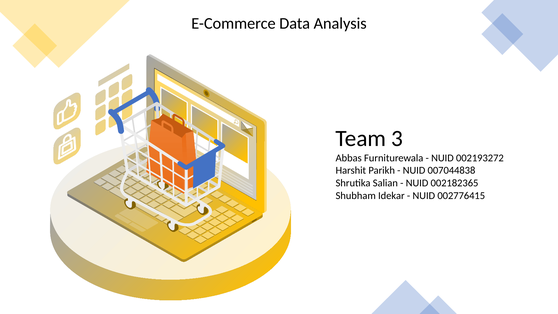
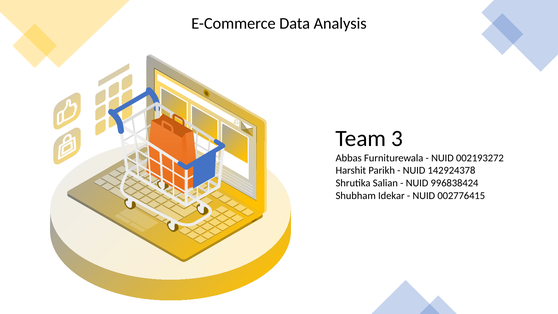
007044838: 007044838 -> 142924378
002182365: 002182365 -> 996838424
